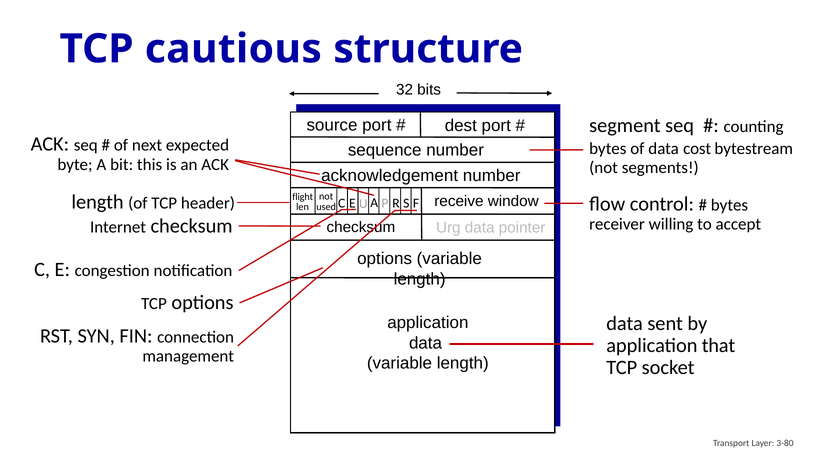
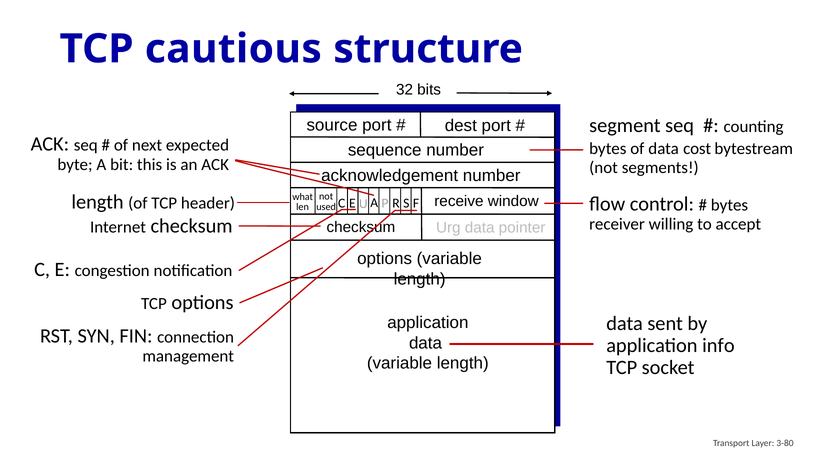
flight: flight -> what
that: that -> info
